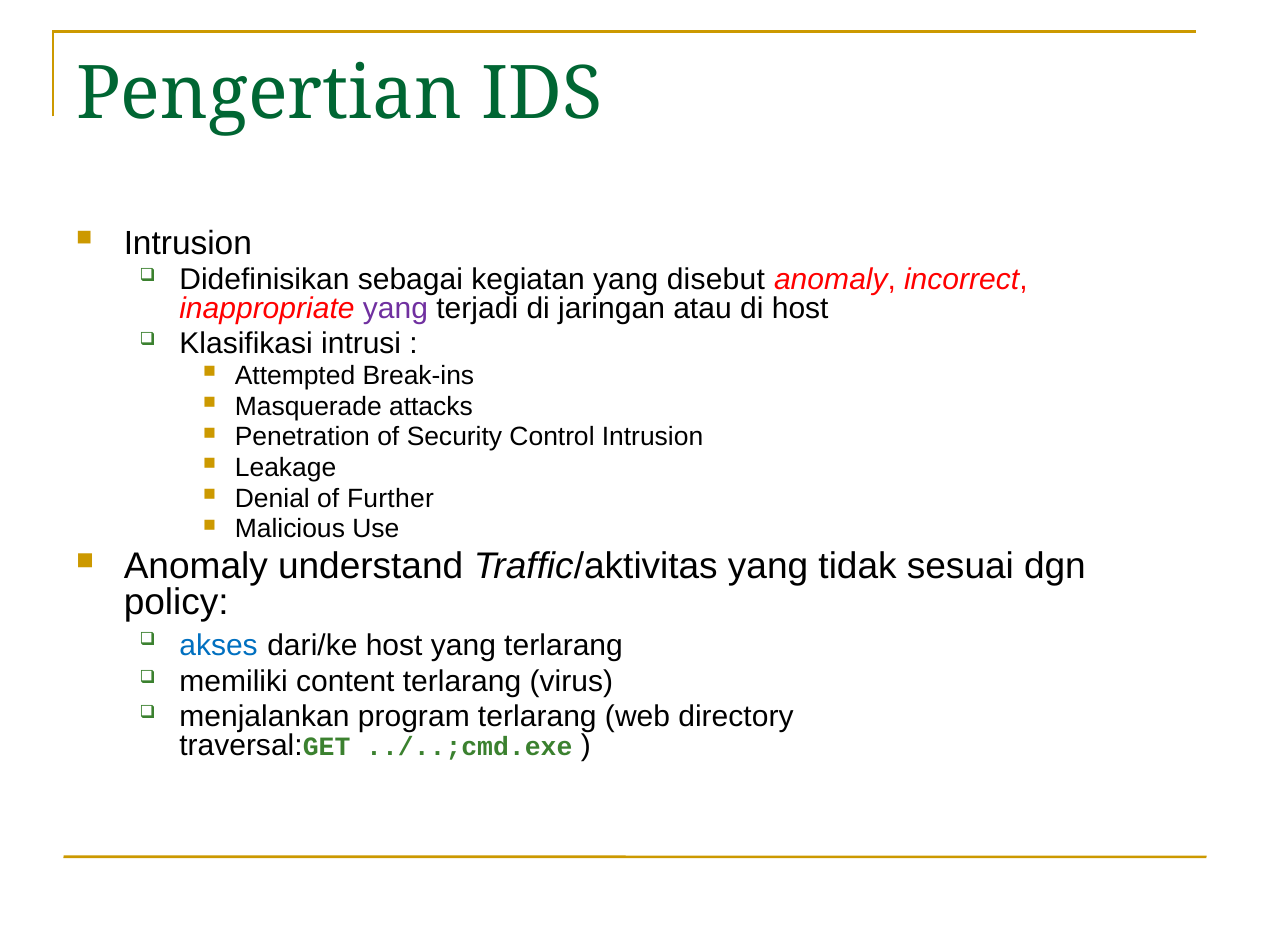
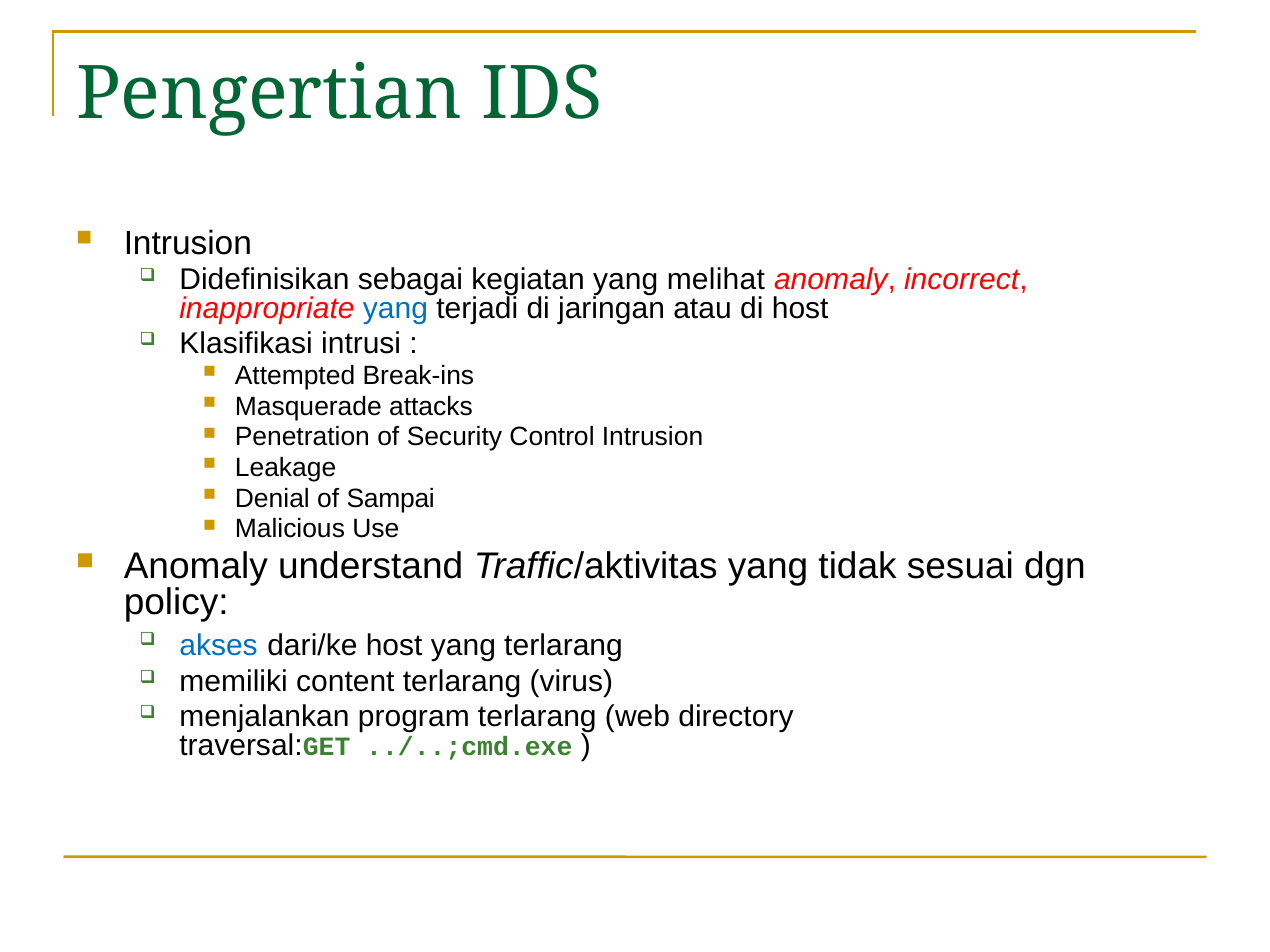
disebut: disebut -> melihat
yang at (395, 309) colour: purple -> blue
Further: Further -> Sampai
